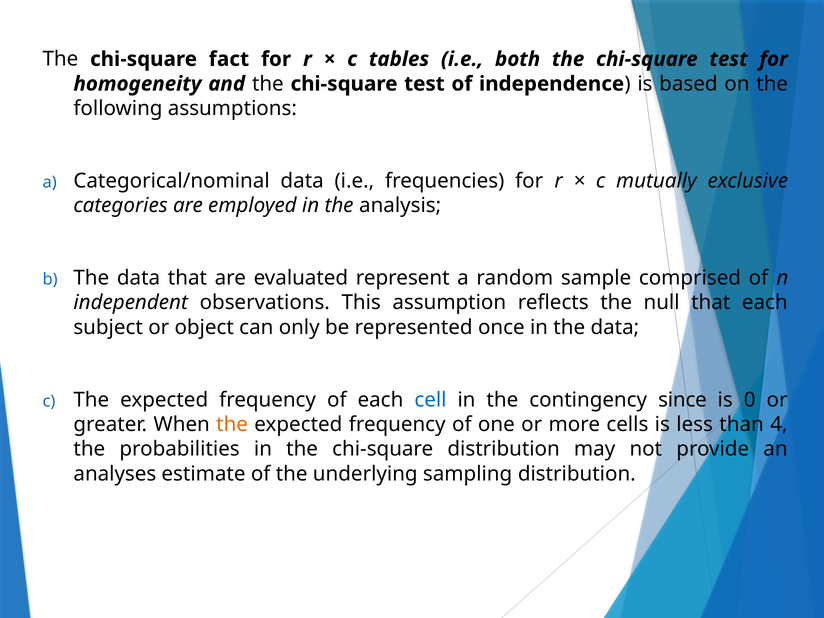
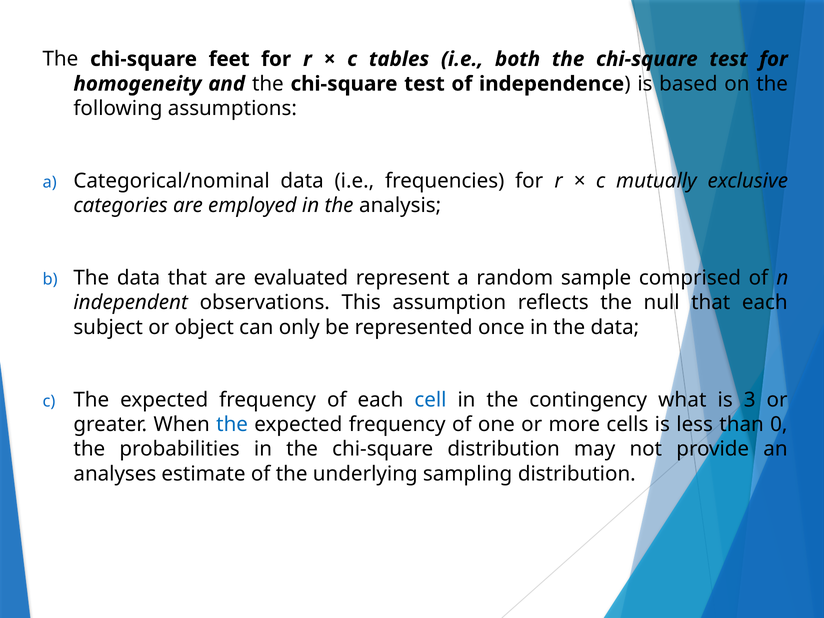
fact: fact -> feet
since: since -> what
0: 0 -> 3
the at (232, 424) colour: orange -> blue
4: 4 -> 0
